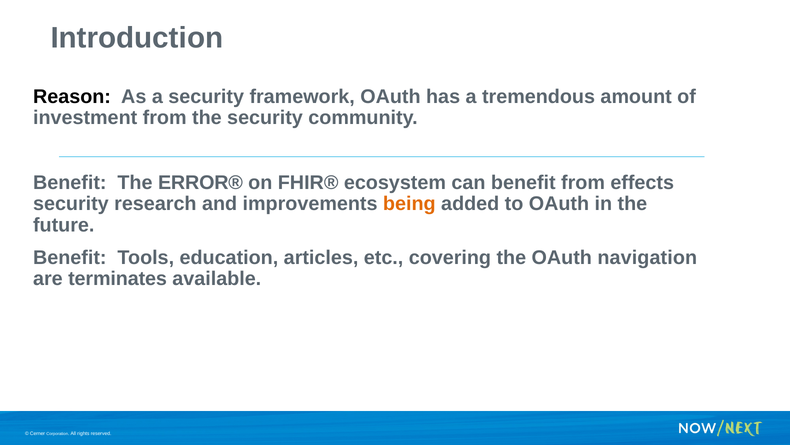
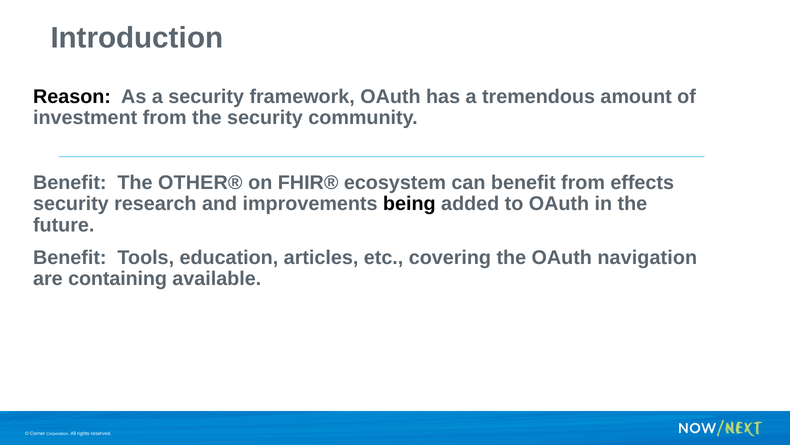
ERROR®: ERROR® -> OTHER®
being colour: orange -> black
terminates: terminates -> containing
